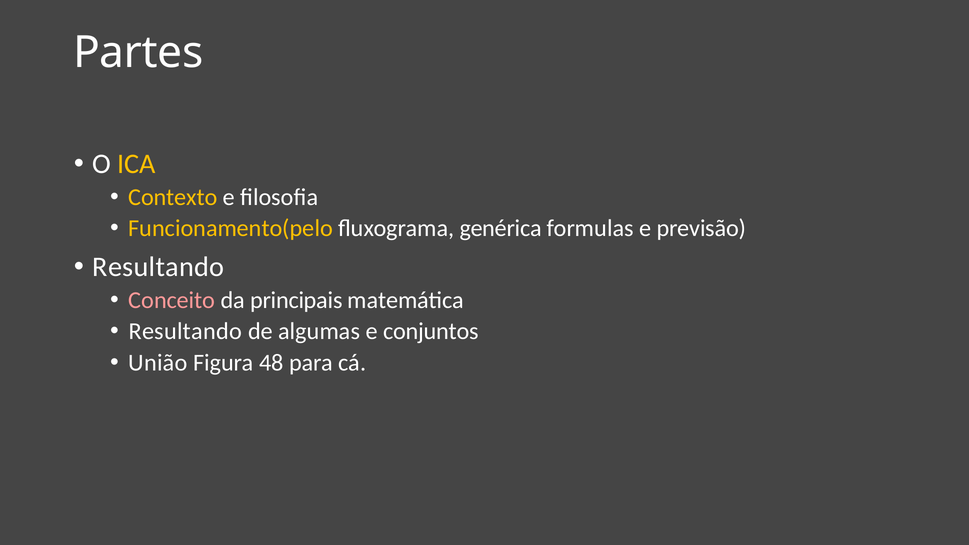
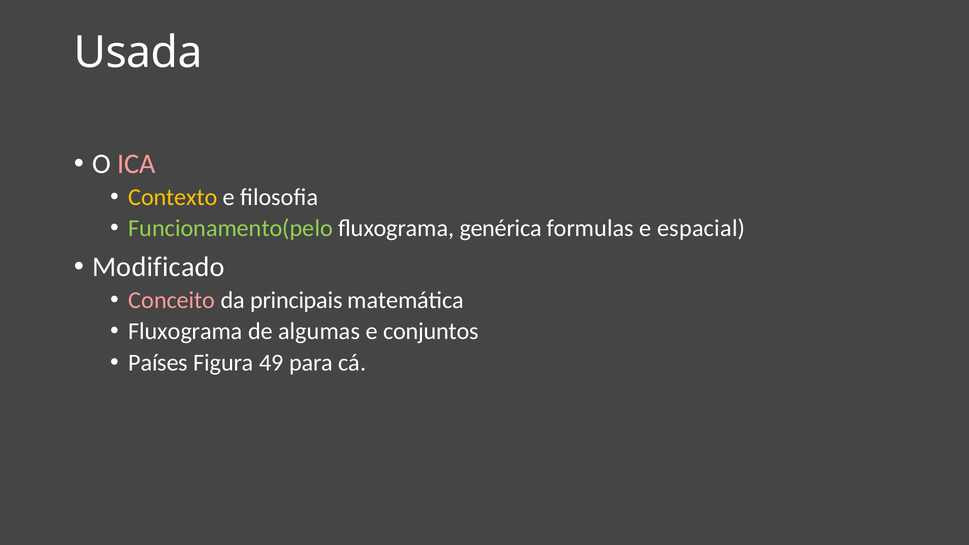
Partes: Partes -> Usada
ICA colour: yellow -> pink
Funcionamento(pelo colour: yellow -> light green
previsão: previsão -> espacial
Resultando at (158, 267): Resultando -> Modificado
Resultando at (185, 331): Resultando -> Fluxograma
União: União -> Países
48: 48 -> 49
